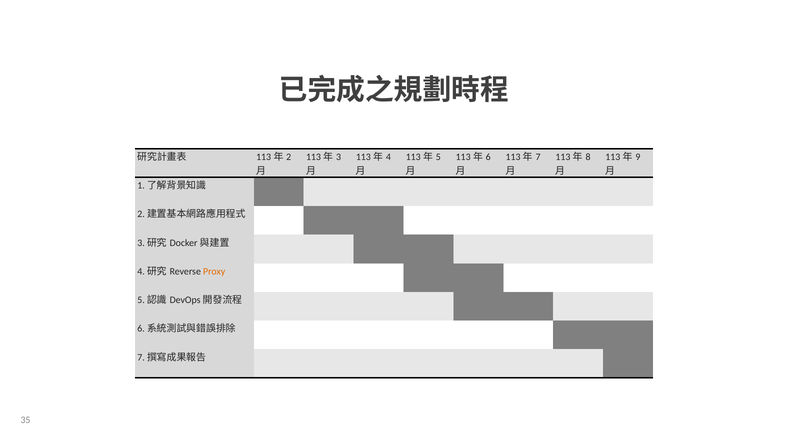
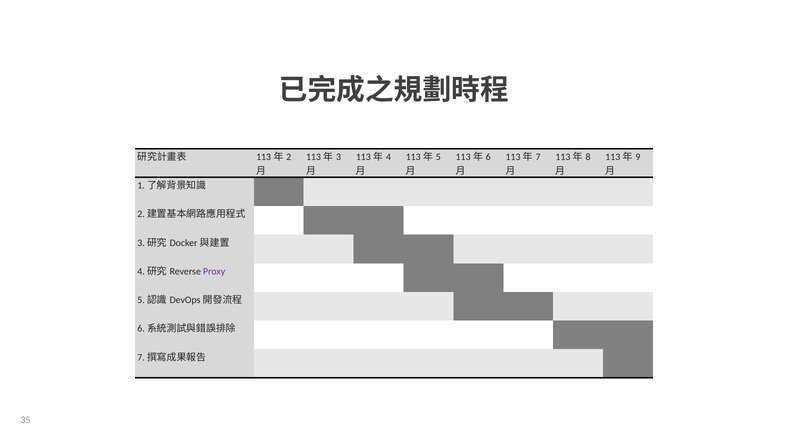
Proxy colour: orange -> purple
